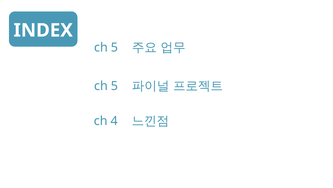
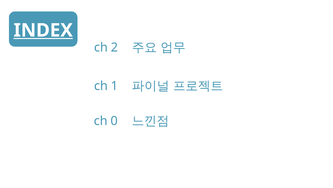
INDEX underline: none -> present
5 at (115, 47): 5 -> 2
5 at (115, 86): 5 -> 1
4: 4 -> 0
